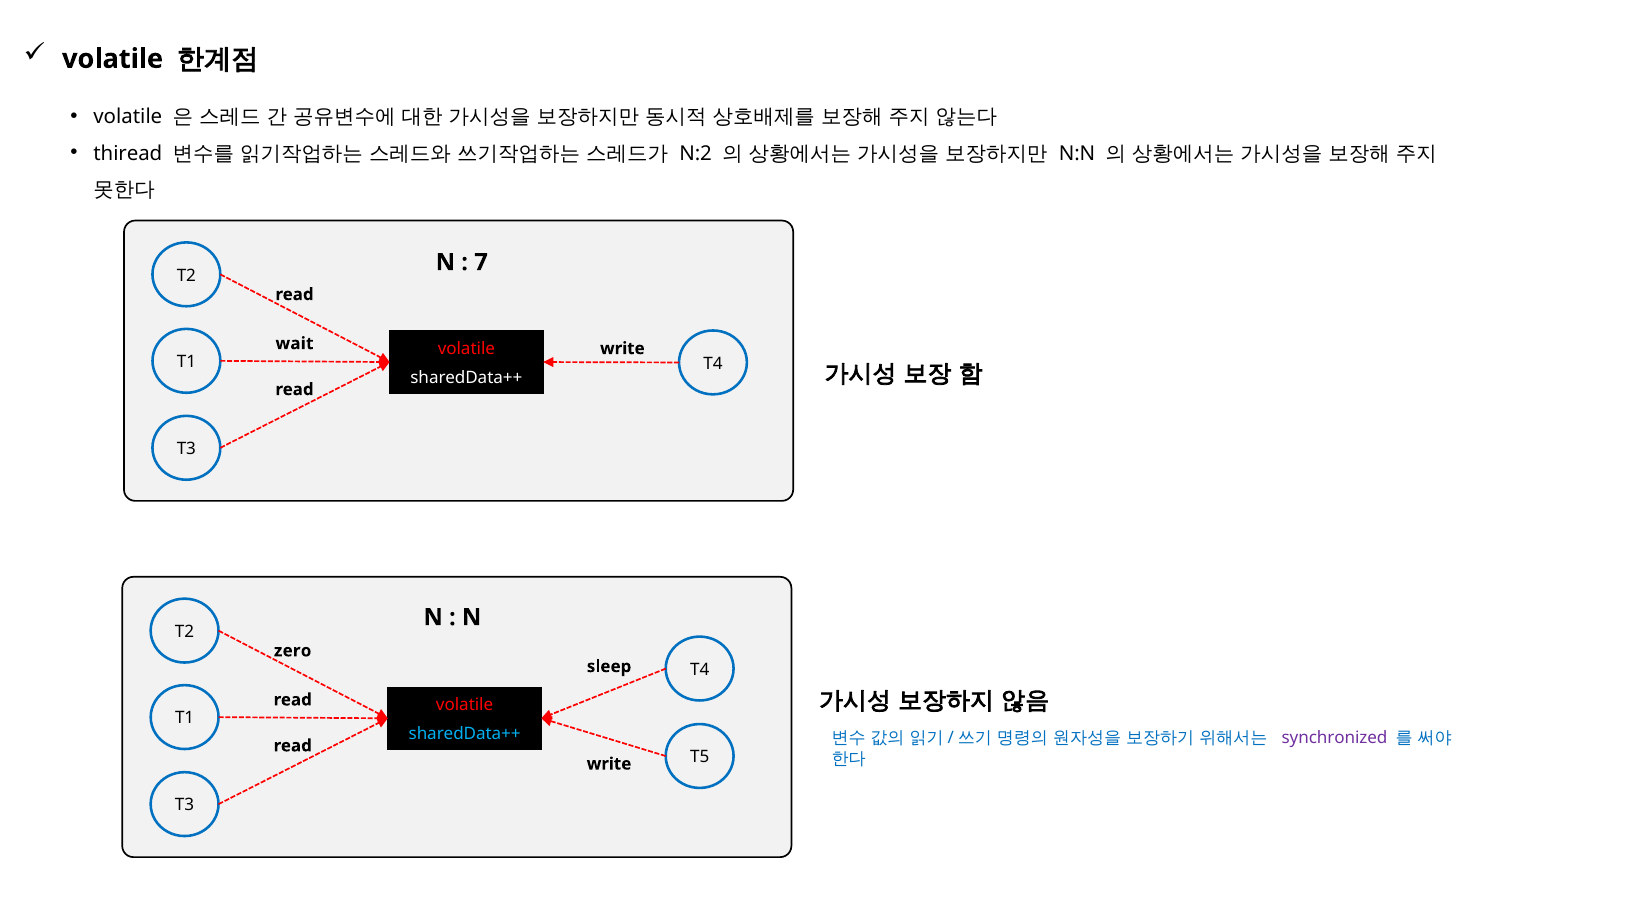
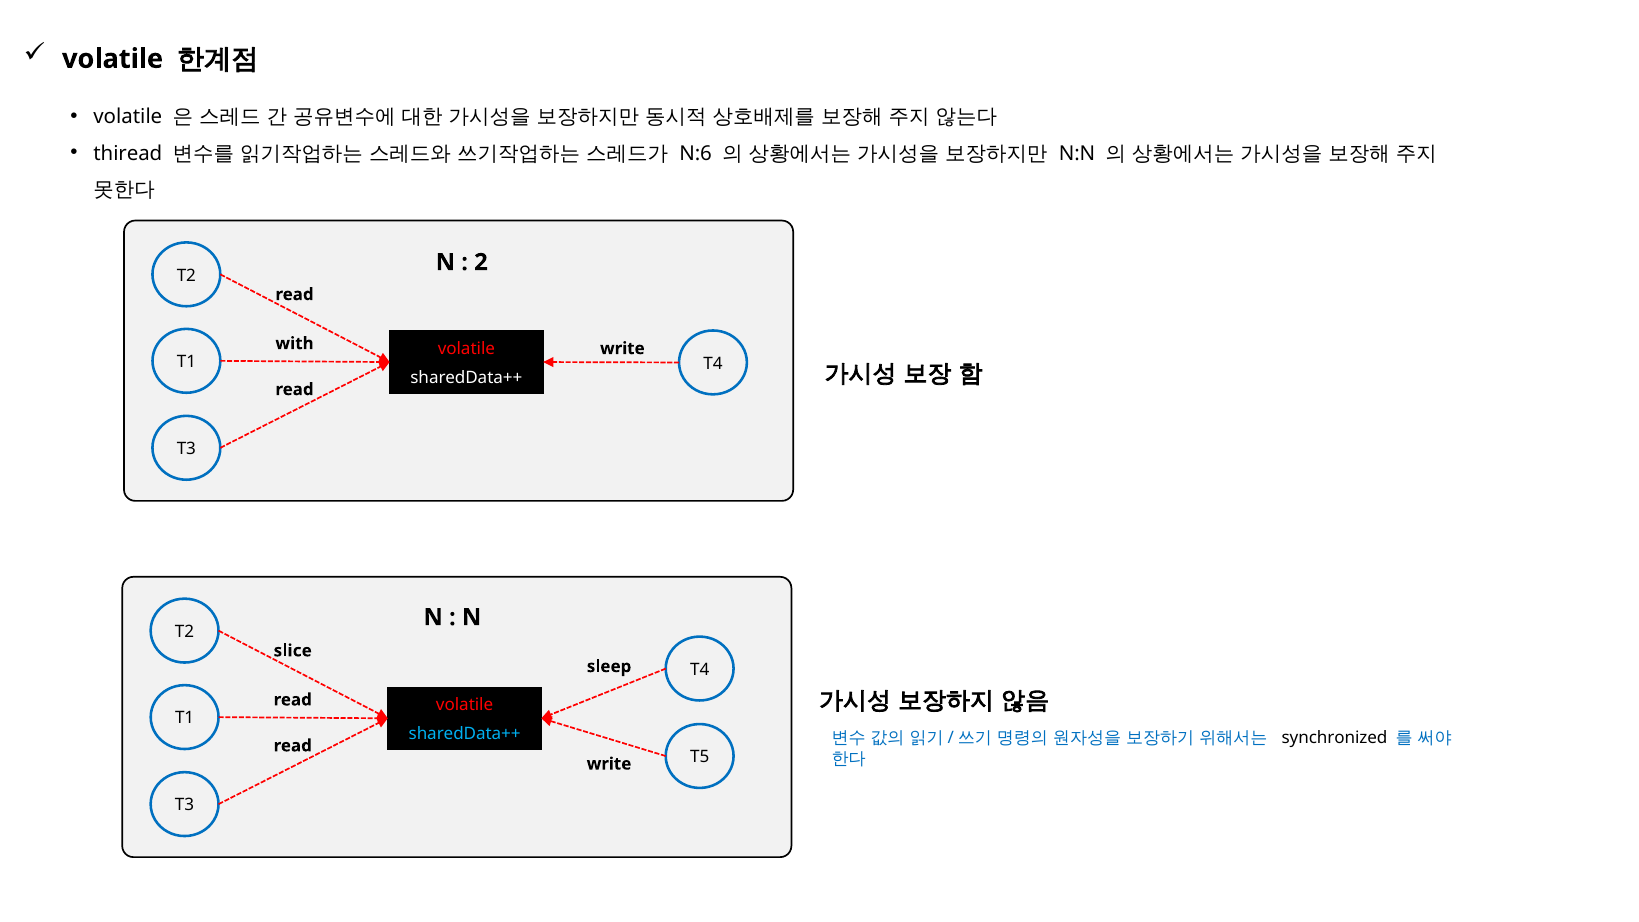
N:2: N:2 -> N:6
7: 7 -> 2
wait: wait -> with
zero: zero -> slice
synchronized colour: purple -> black
